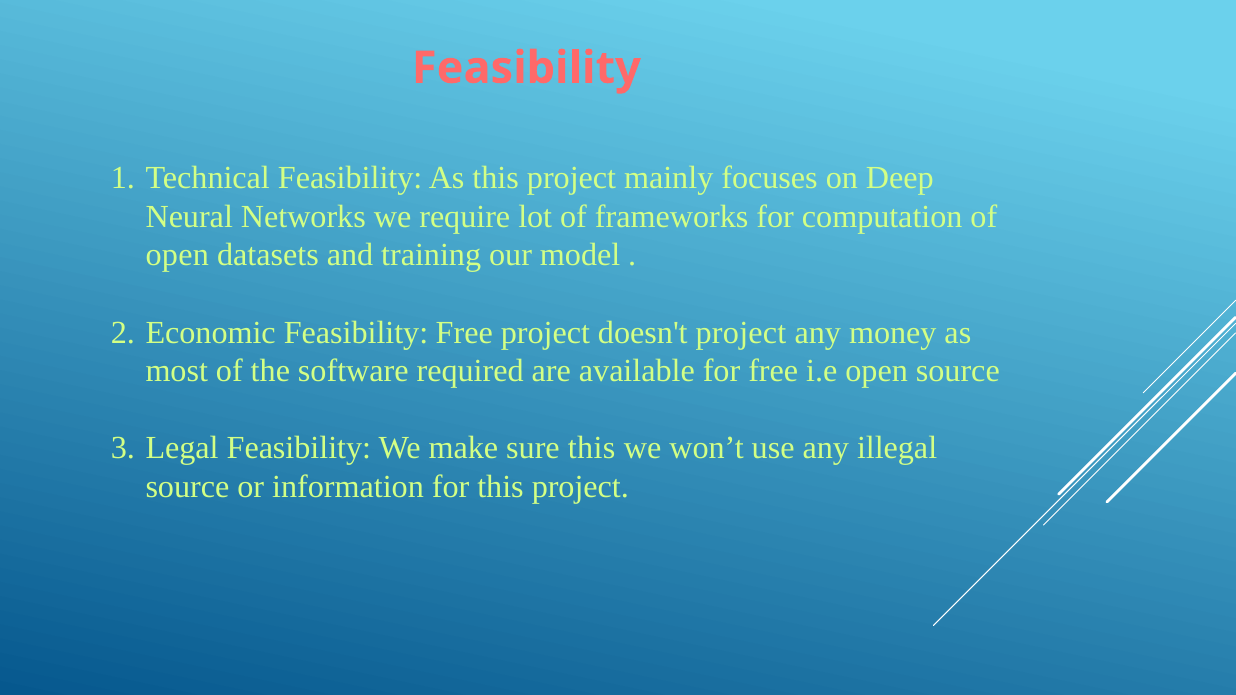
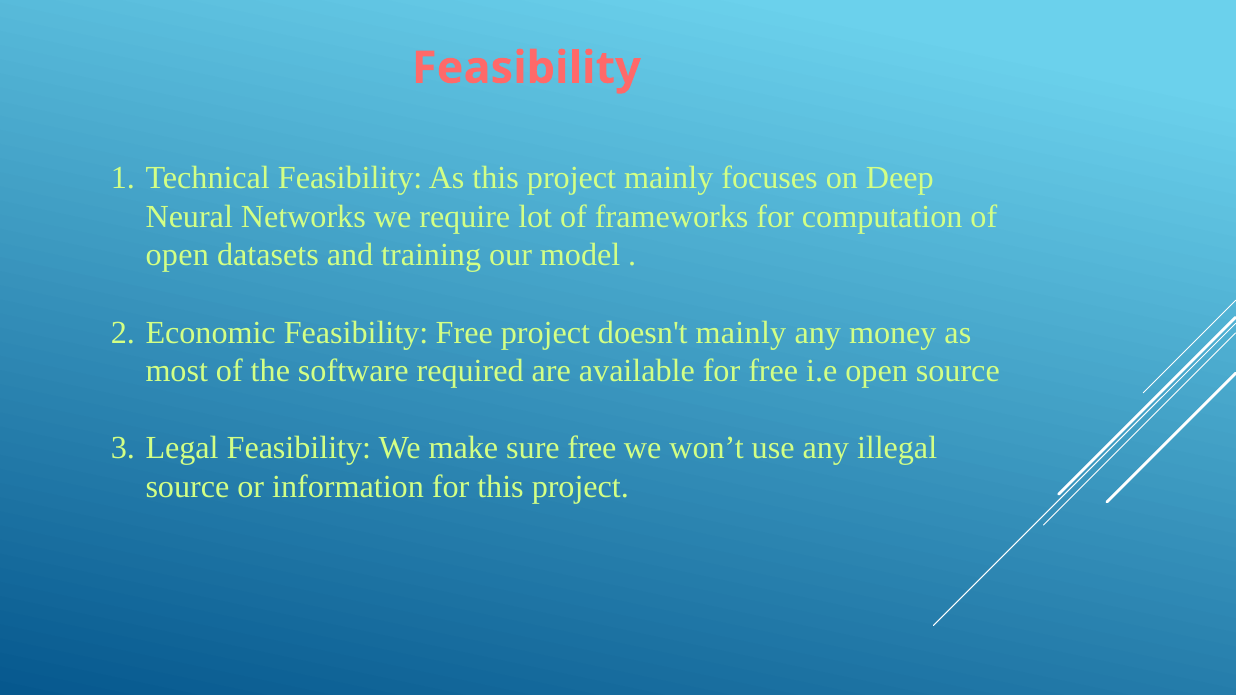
doesn't project: project -> mainly
sure this: this -> free
